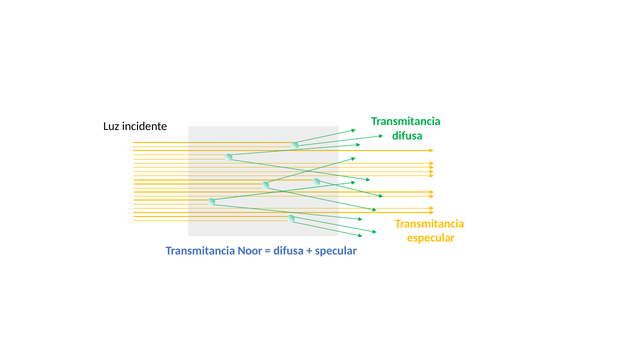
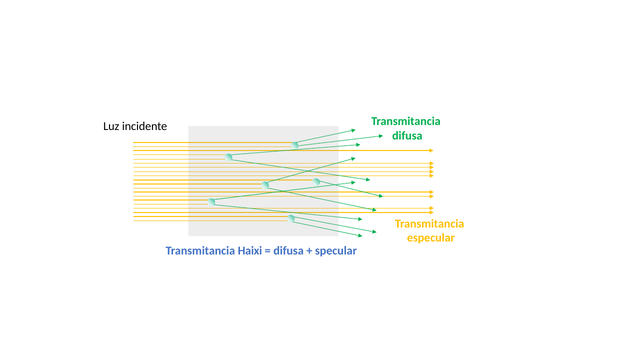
Noor: Noor -> Haixi
